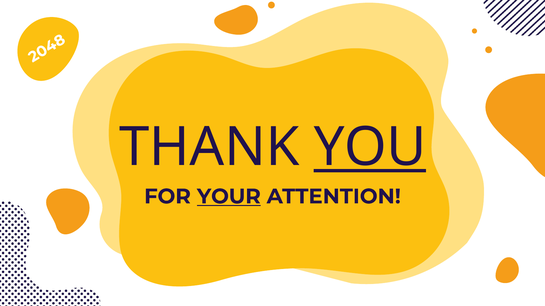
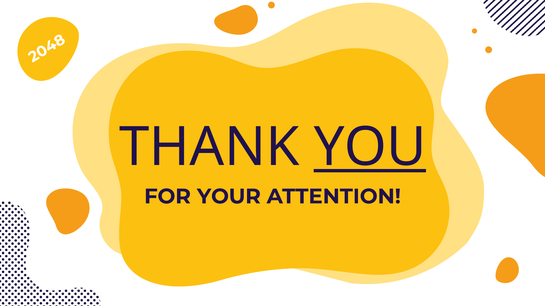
YOUR underline: present -> none
